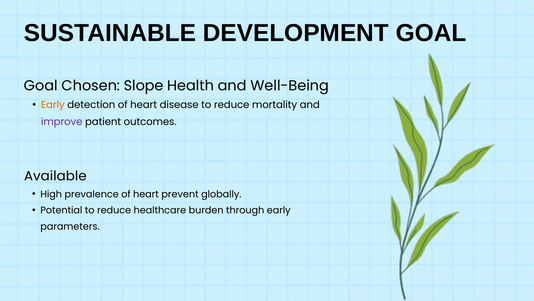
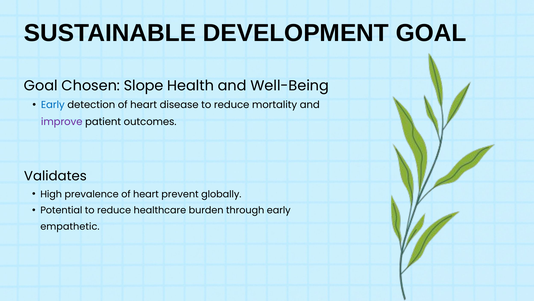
Early at (53, 105) colour: orange -> blue
Available: Available -> Validates
parameters: parameters -> empathetic
